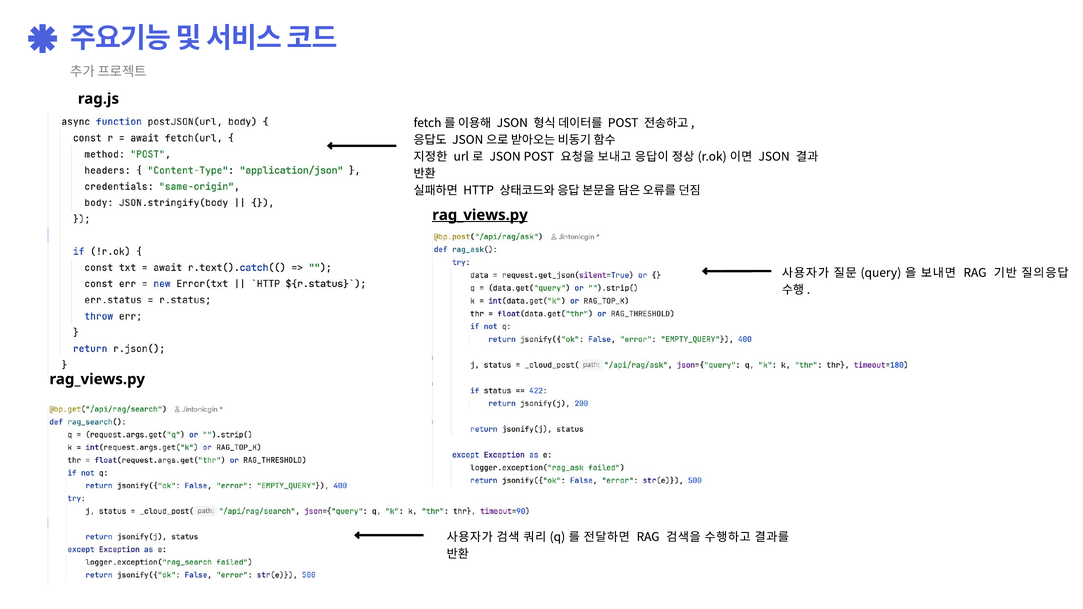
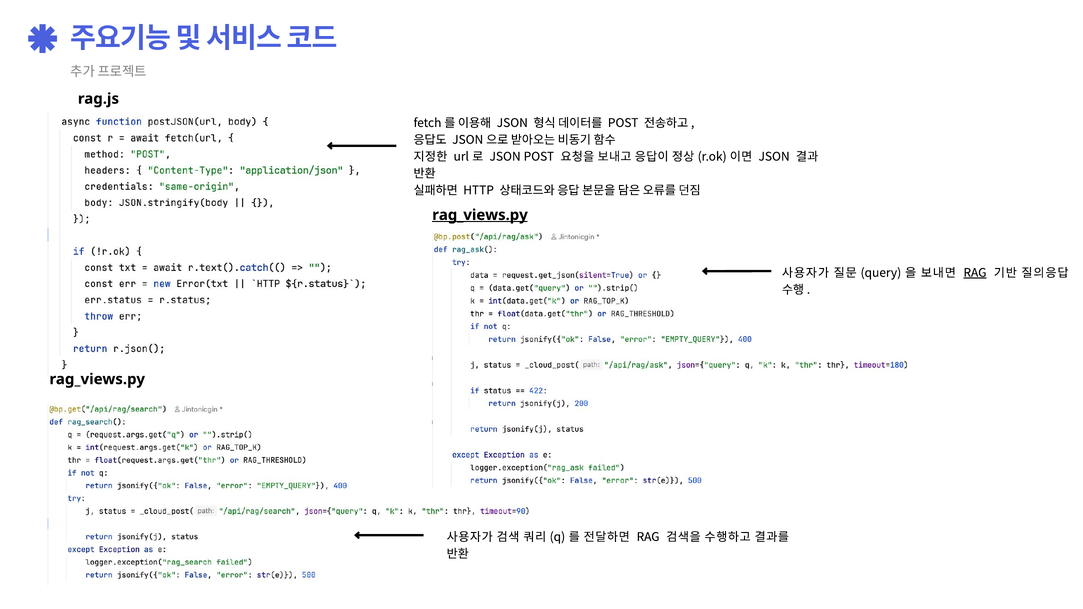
RAG at (975, 273) underline: none -> present
